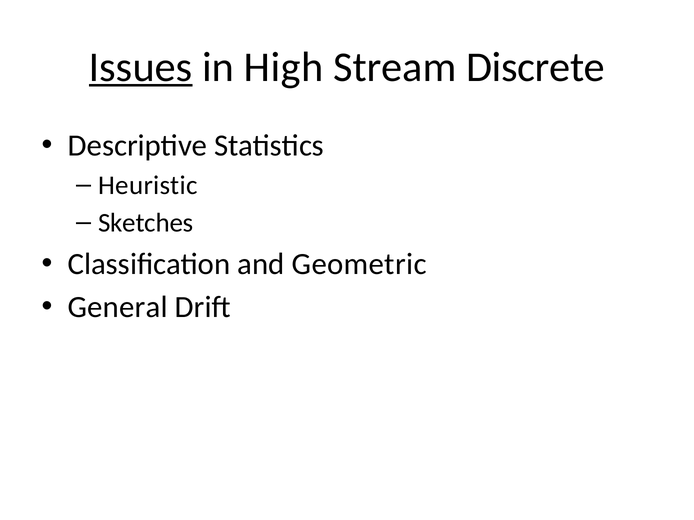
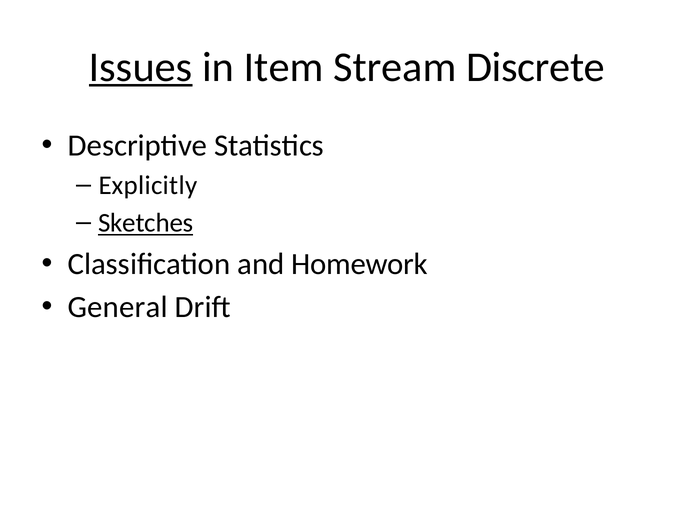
High: High -> Item
Heuristic: Heuristic -> Explicitly
Sketches underline: none -> present
Geometric: Geometric -> Homework
